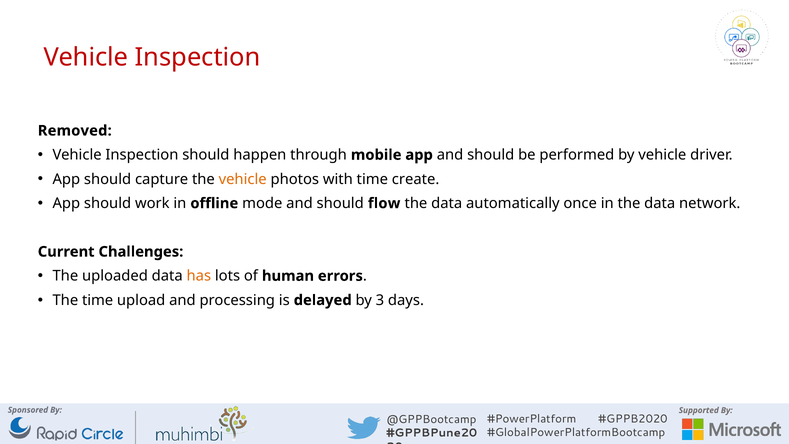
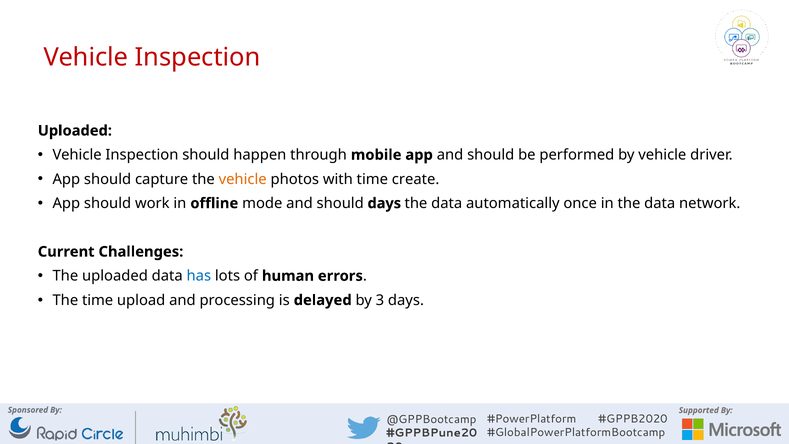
Removed at (75, 131): Removed -> Uploaded
should flow: flow -> days
has colour: orange -> blue
